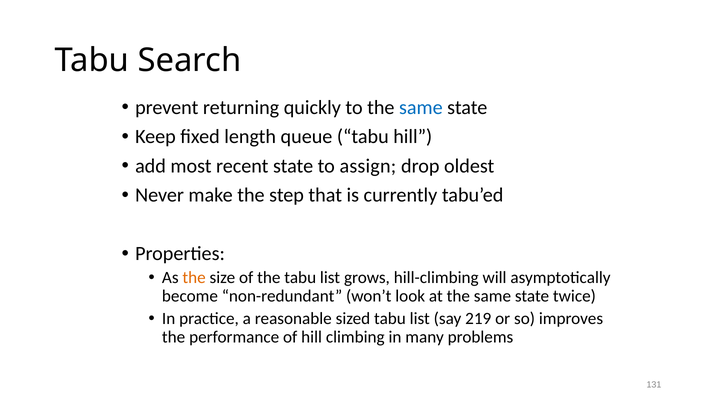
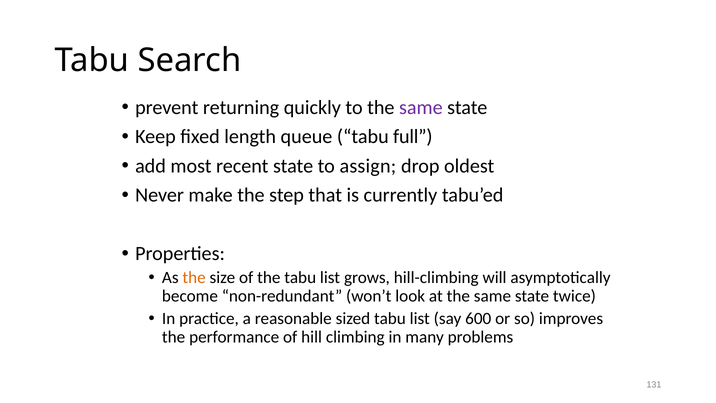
same at (421, 107) colour: blue -> purple
tabu hill: hill -> full
219: 219 -> 600
